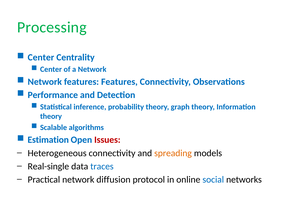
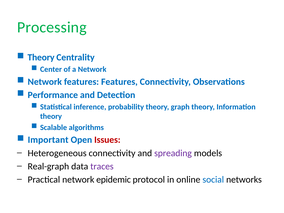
Center at (41, 57): Center -> Theory
Estimation: Estimation -> Important
spreading colour: orange -> purple
Real-single: Real-single -> Real-graph
traces colour: blue -> purple
diffusion: diffusion -> epidemic
